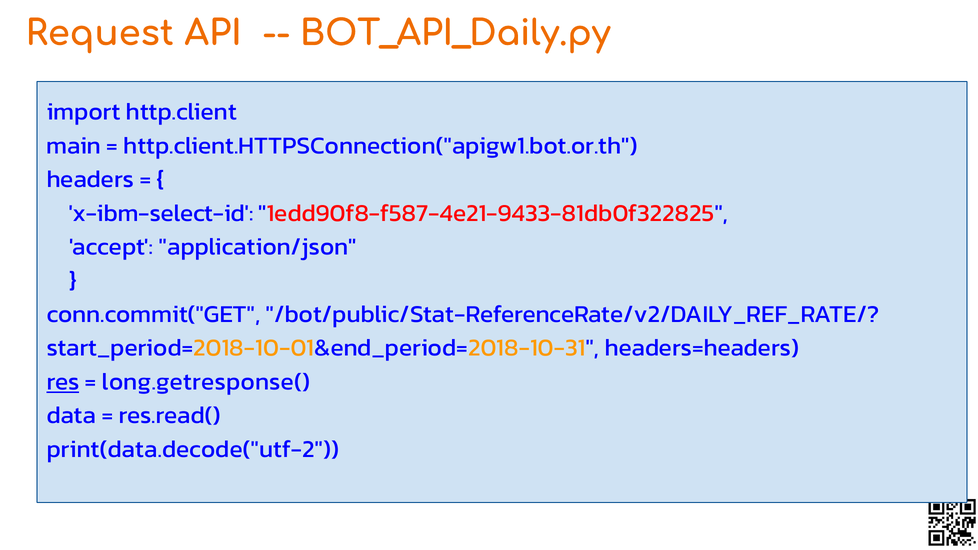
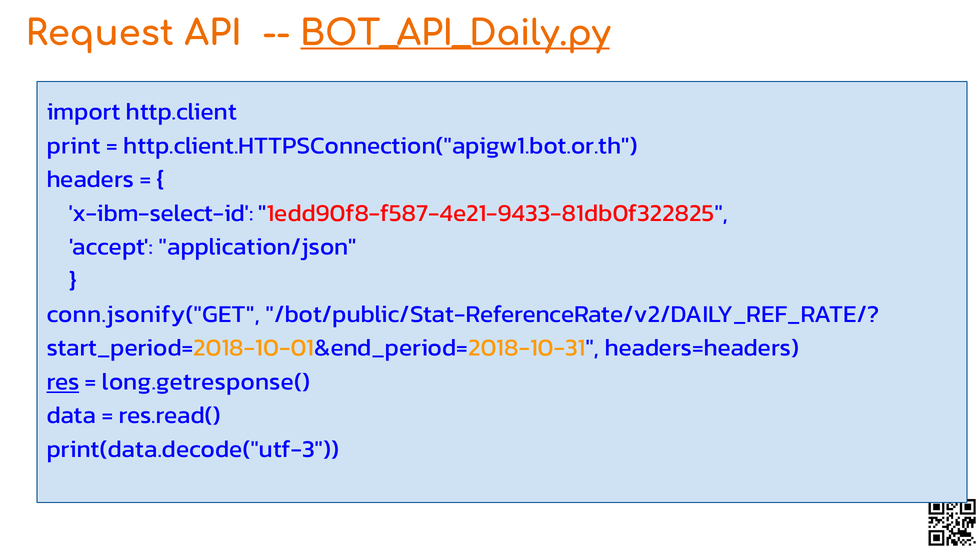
BOT_API_Daily.py underline: none -> present
main: main -> print
conn.commit("GET: conn.commit("GET -> conn.jsonify("GET
print(data.decode("utf-2: print(data.decode("utf-2 -> print(data.decode("utf-3
